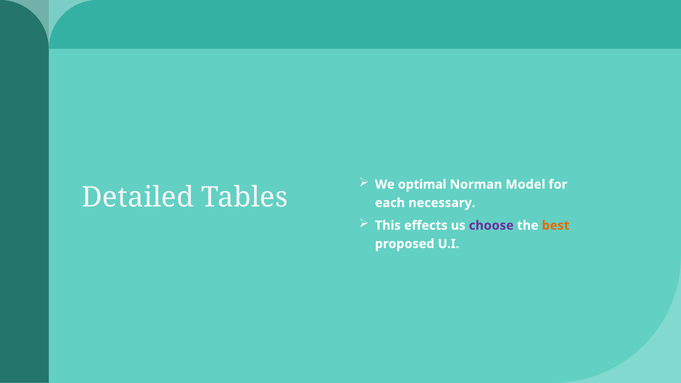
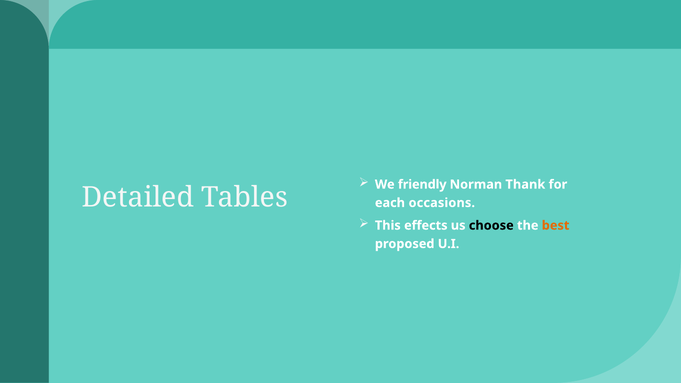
optimal: optimal -> friendly
Model: Model -> Thank
necessary: necessary -> occasions
choose colour: purple -> black
